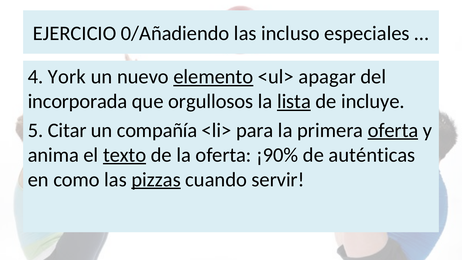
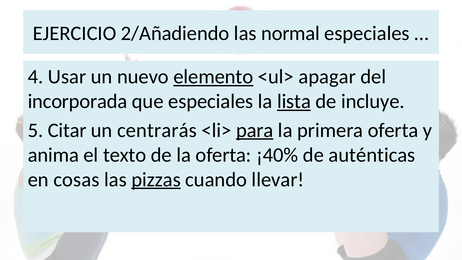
0/Añadiendo: 0/Añadiendo -> 2/Añadiendo
incluso: incluso -> normal
York: York -> Usar
que orgullosos: orgullosos -> especiales
compañía: compañía -> centrarás
para underline: none -> present
oferta at (393, 130) underline: present -> none
texto underline: present -> none
¡90%: ¡90% -> ¡40%
como: como -> cosas
servir: servir -> llevar
